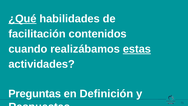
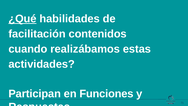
estas underline: present -> none
Preguntas: Preguntas -> Participan
Definición: Definición -> Funciones
